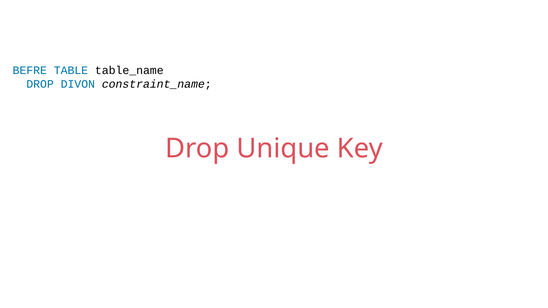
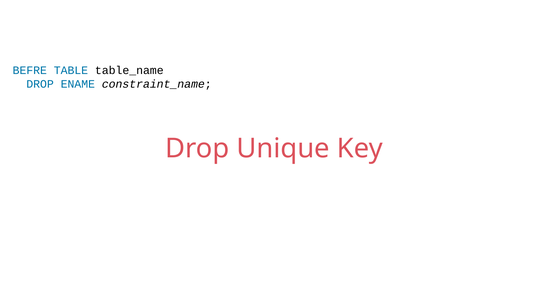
DIVON: DIVON -> ENAME
